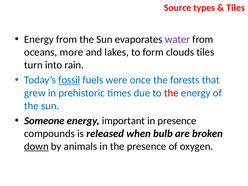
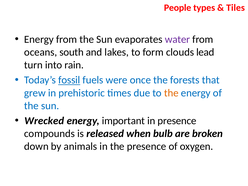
Source: Source -> People
more: more -> south
clouds tiles: tiles -> lead
the at (171, 93) colour: red -> orange
Someone: Someone -> Wrecked
down underline: present -> none
